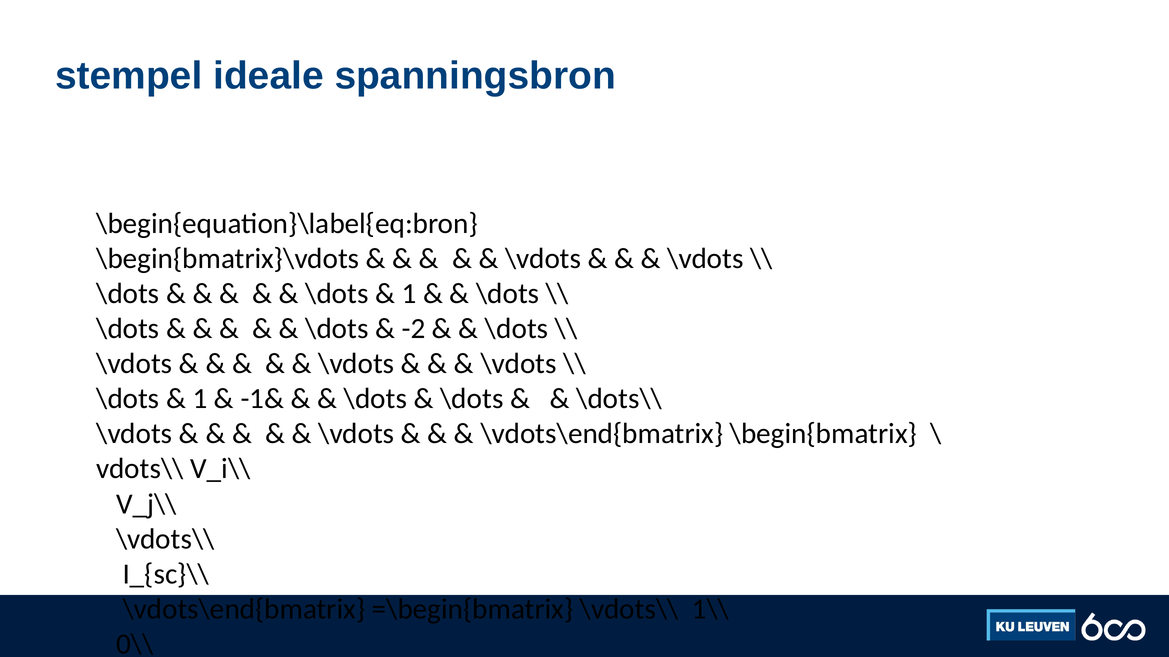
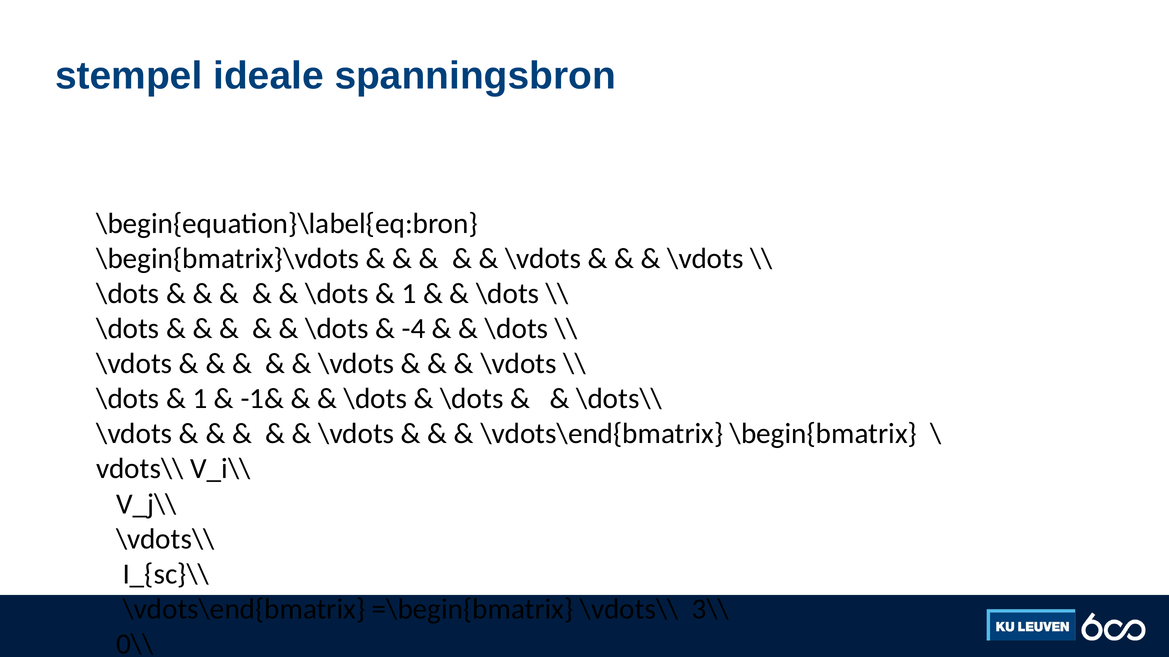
-2: -2 -> -4
1\\: 1\\ -> 3\\
